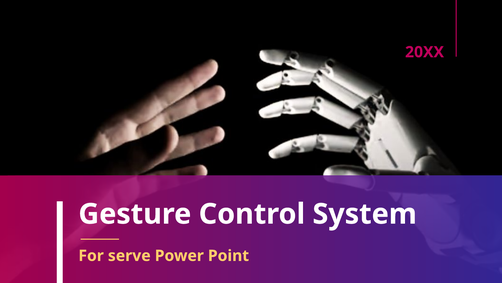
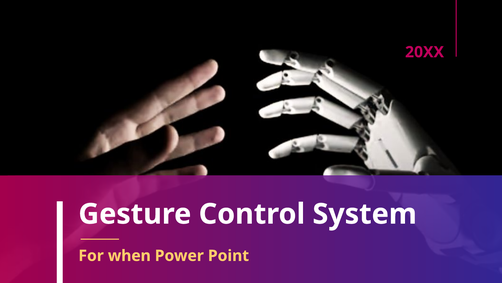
serve: serve -> when
